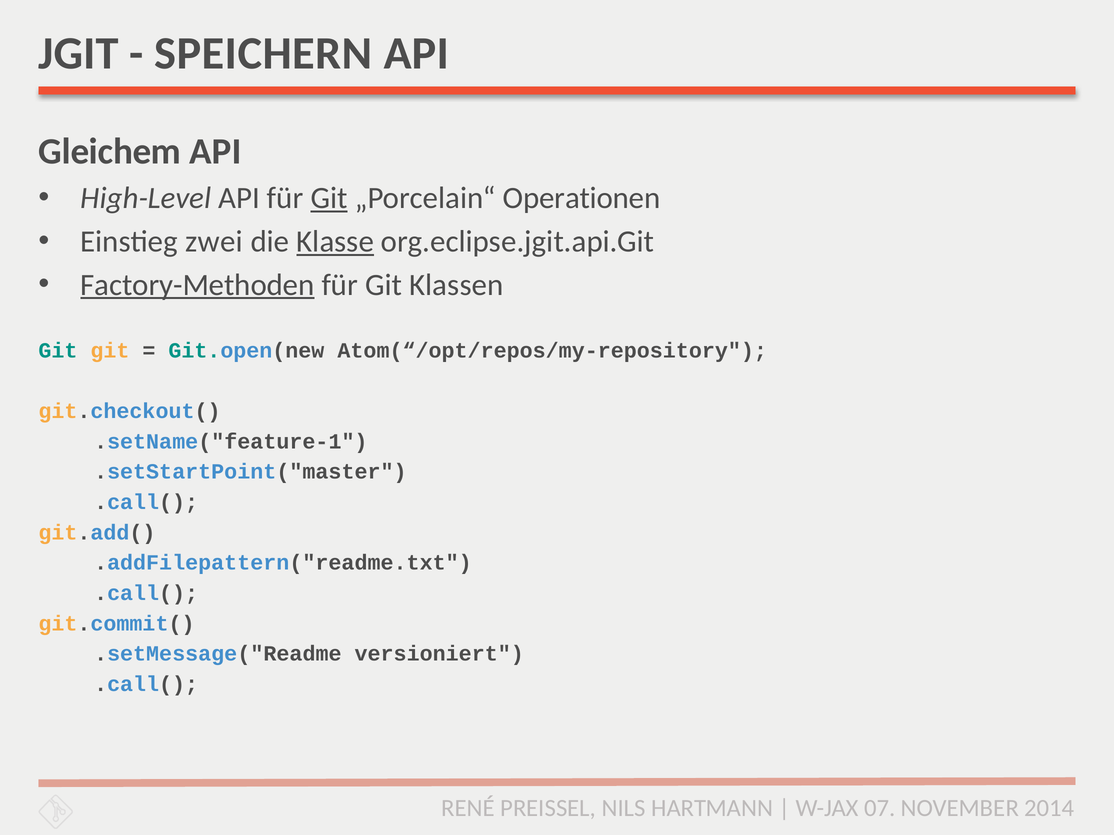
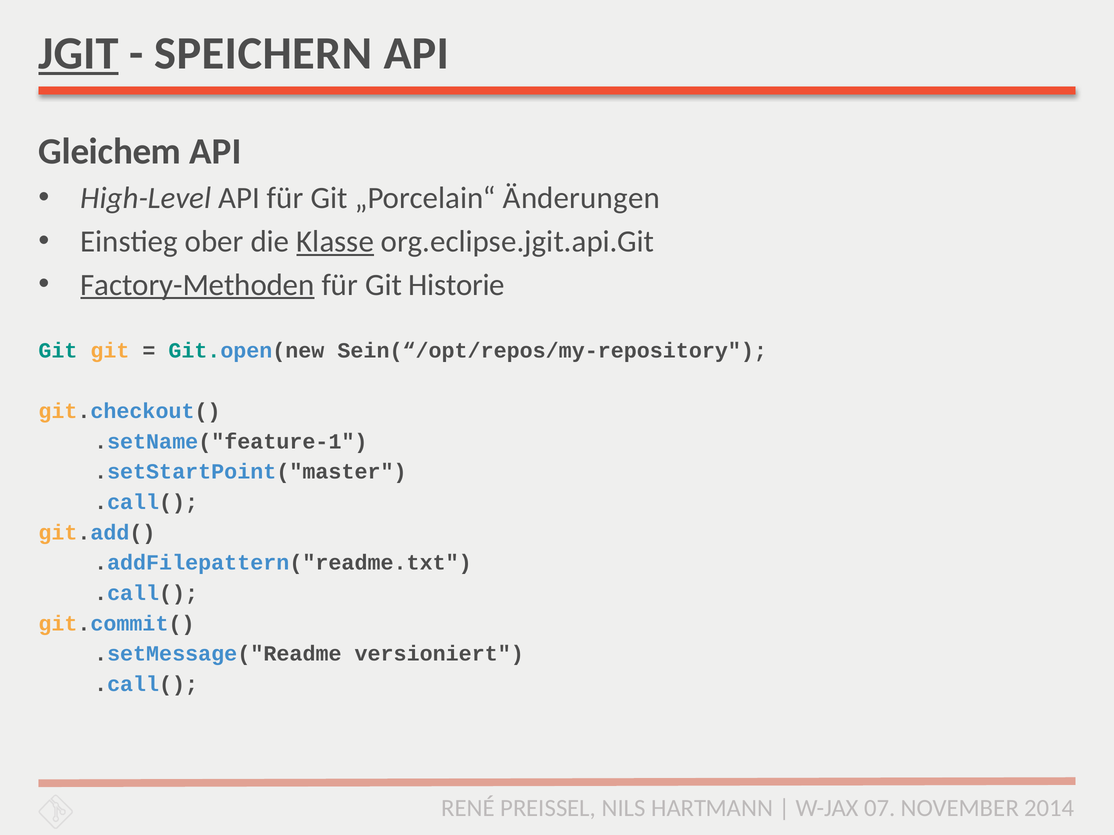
JGIT underline: none -> present
Git at (329, 198) underline: present -> none
Operationen: Operationen -> Änderungen
zwei: zwei -> ober
Klassen: Klassen -> Historie
Atom(“/opt/repos/my-repository: Atom(“/opt/repos/my-repository -> Sein(“/opt/repos/my-repository
